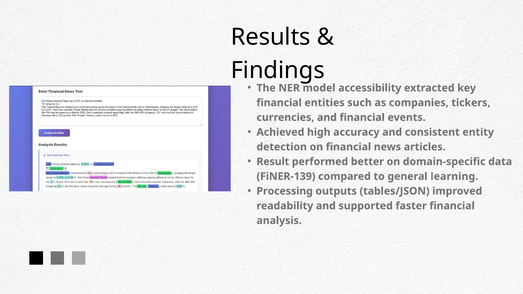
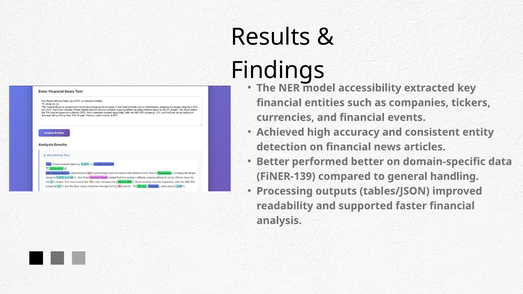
Result at (273, 162): Result -> Better
learning: learning -> handling
